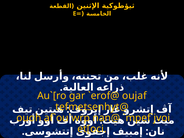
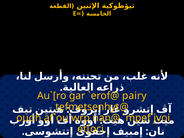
oujaf: oujaf -> pairy
